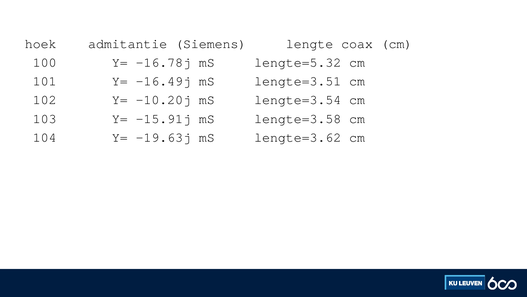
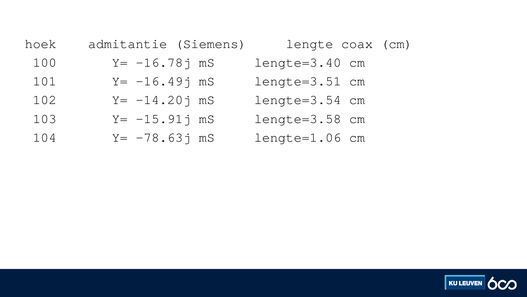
lengte=5.32: lengte=5.32 -> lengte=3.40
-10.20j: -10.20j -> -14.20j
-19.63j: -19.63j -> -78.63j
lengte=3.62: lengte=3.62 -> lengte=1.06
